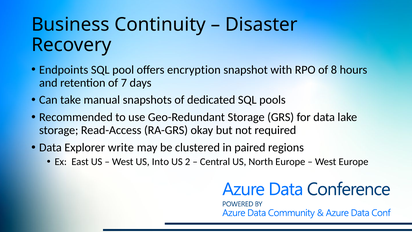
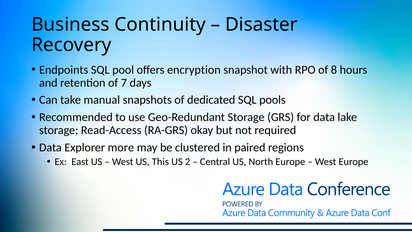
write: write -> more
Into: Into -> This
